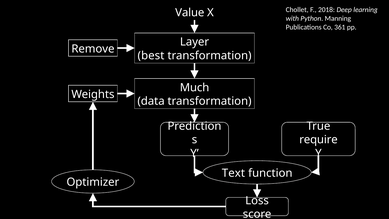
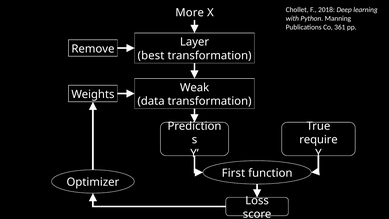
Value: Value -> More
Much: Much -> Weak
Text: Text -> First
